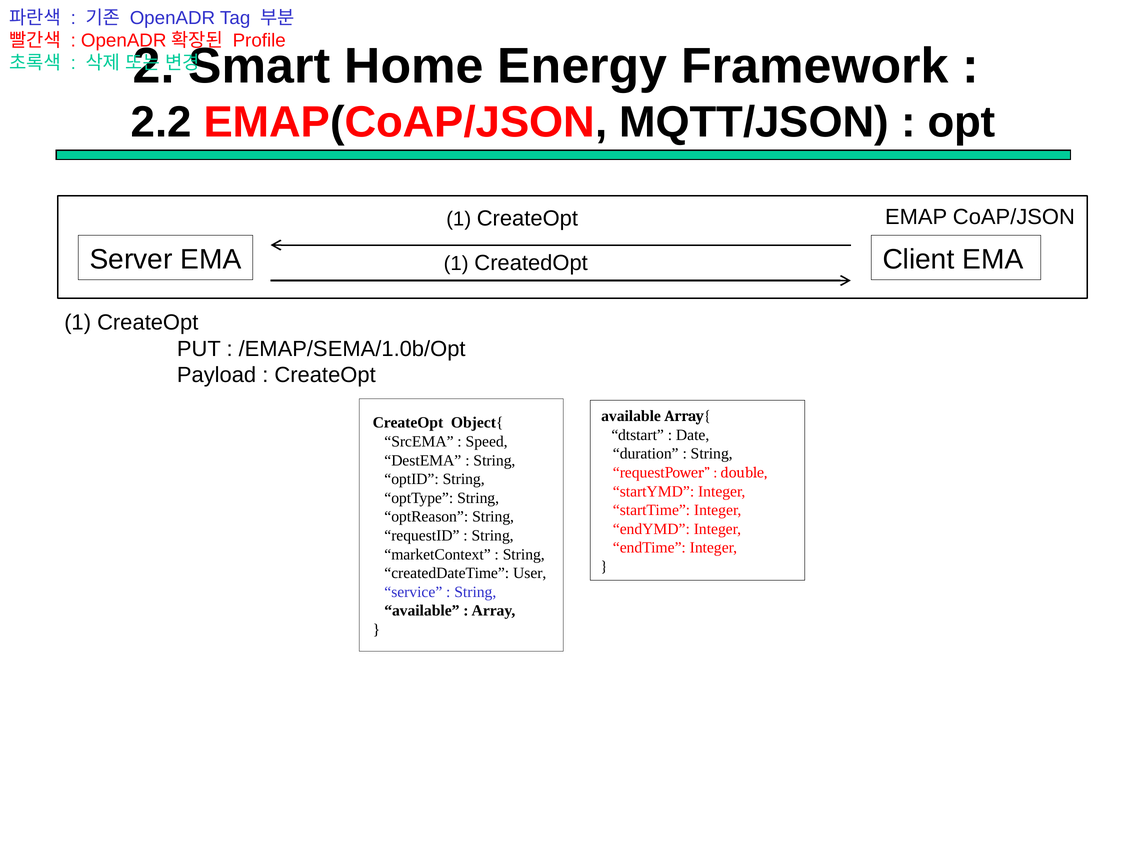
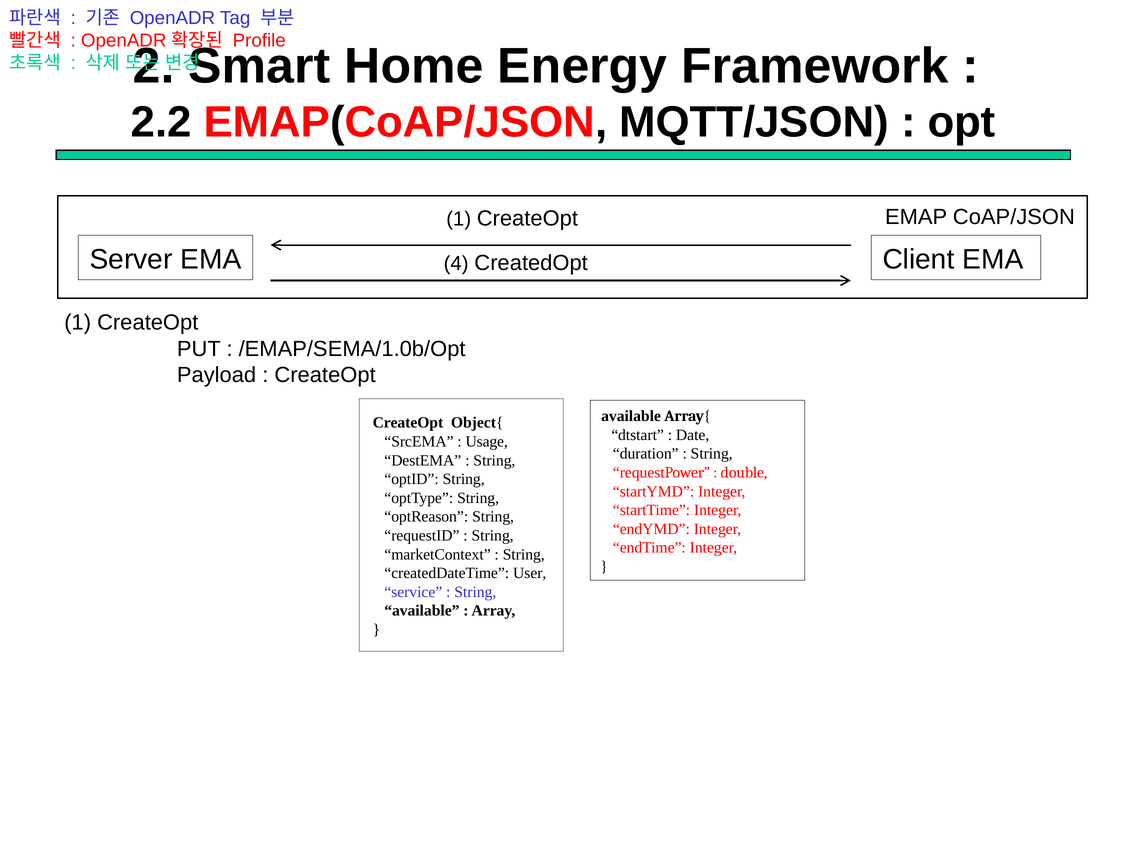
EMA 1: 1 -> 4
Speed: Speed -> Usage
